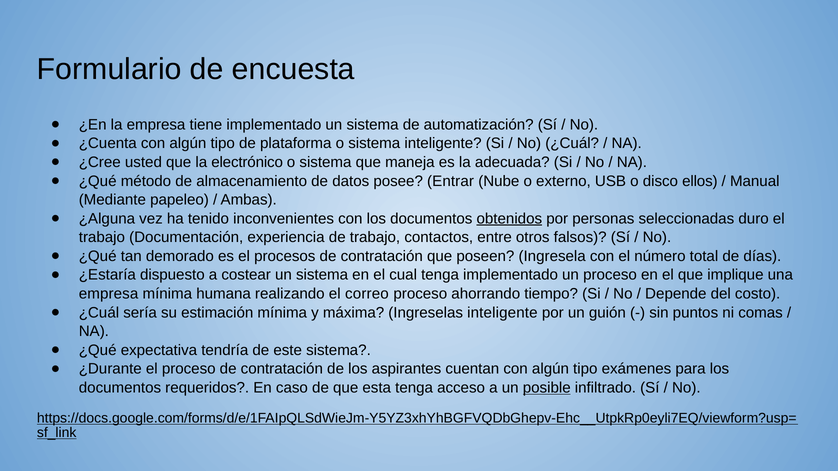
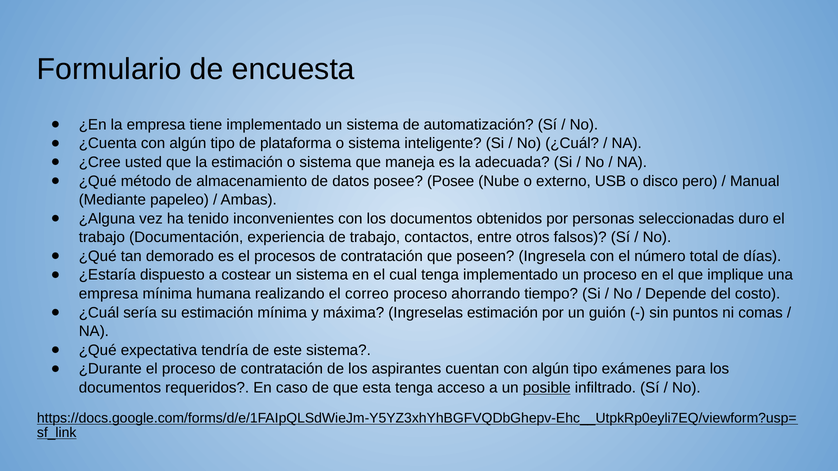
la electrónico: electrónico -> estimación
posee Entrar: Entrar -> Posee
ellos: ellos -> pero
obtenidos underline: present -> none
Ingreselas inteligente: inteligente -> estimación
